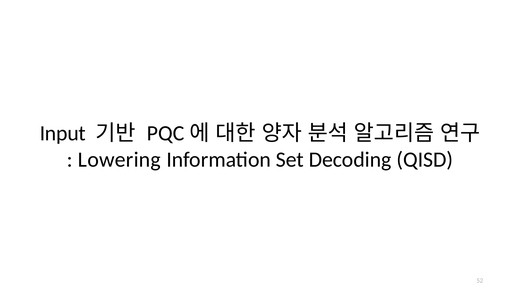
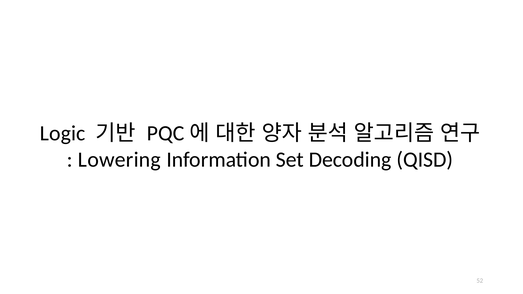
Input: Input -> Logic
